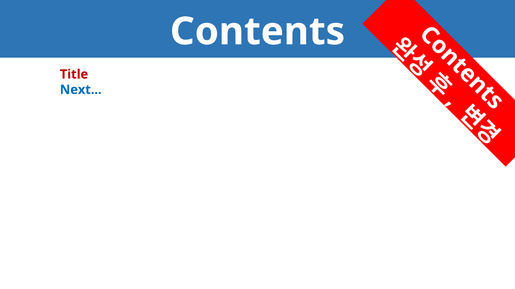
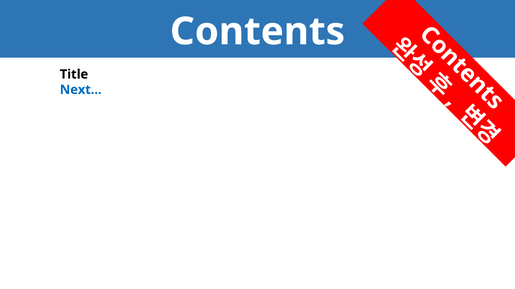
Title colour: red -> black
